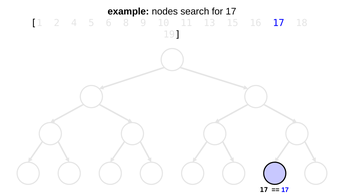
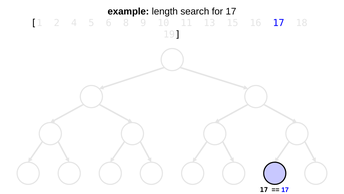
nodes: nodes -> length
